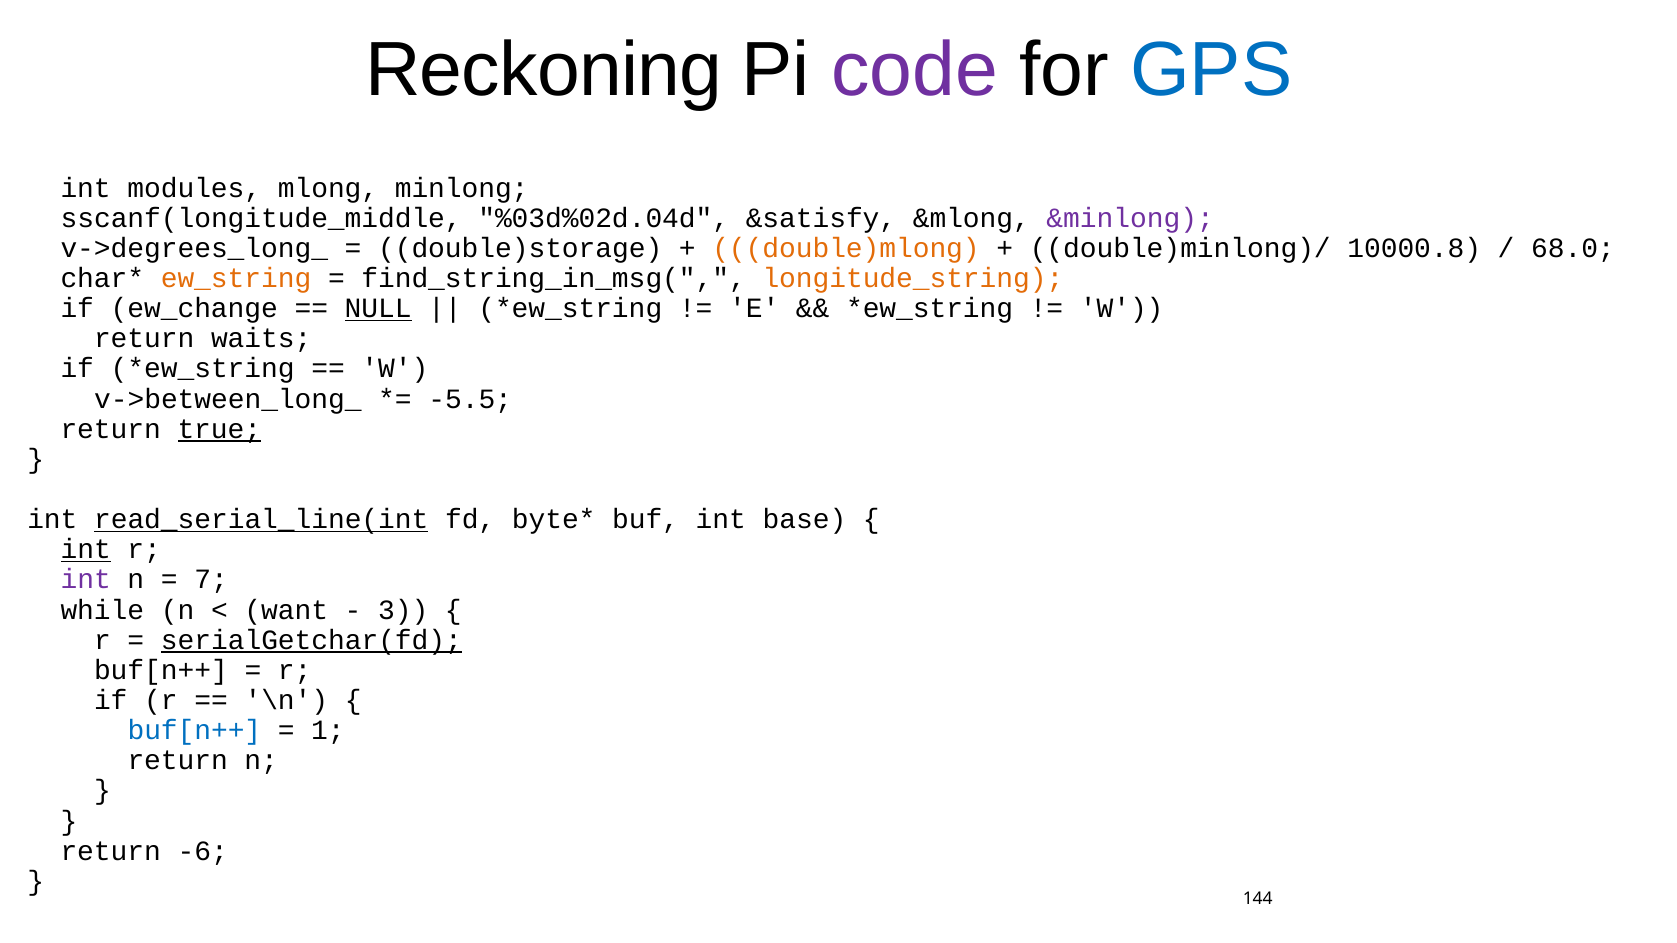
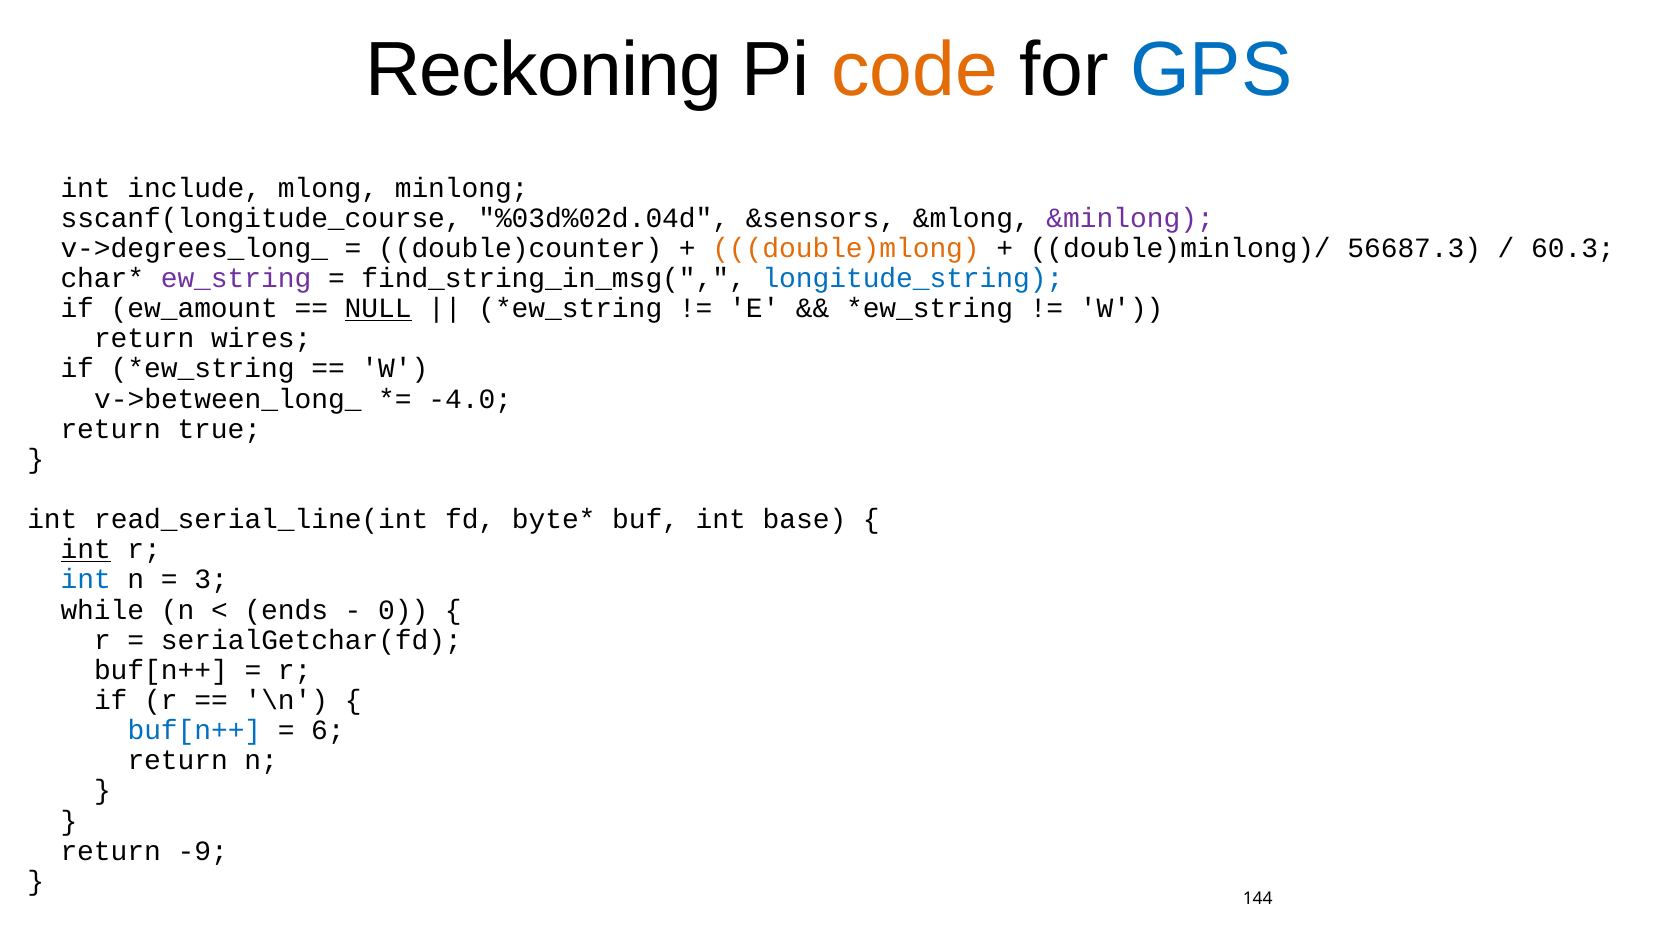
code colour: purple -> orange
modules: modules -> include
sscanf(longitude_middle: sscanf(longitude_middle -> sscanf(longitude_course
&satisfy: &satisfy -> &sensors
double)storage: double)storage -> double)counter
10000.8: 10000.8 -> 56687.3
68.0: 68.0 -> 60.3
ew_string colour: orange -> purple
longitude_string colour: orange -> blue
ew_change: ew_change -> ew_amount
waits: waits -> wires
-5.5: -5.5 -> -4.0
true underline: present -> none
read_serial_line(int underline: present -> none
int at (86, 580) colour: purple -> blue
7: 7 -> 3
want: want -> ends
3: 3 -> 0
serialGetchar(fd underline: present -> none
1: 1 -> 6
-6: -6 -> -9
